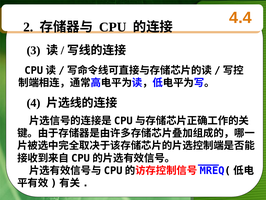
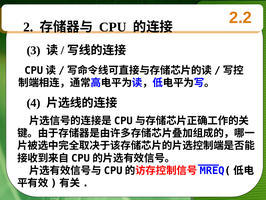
4.4: 4.4 -> 2.2
